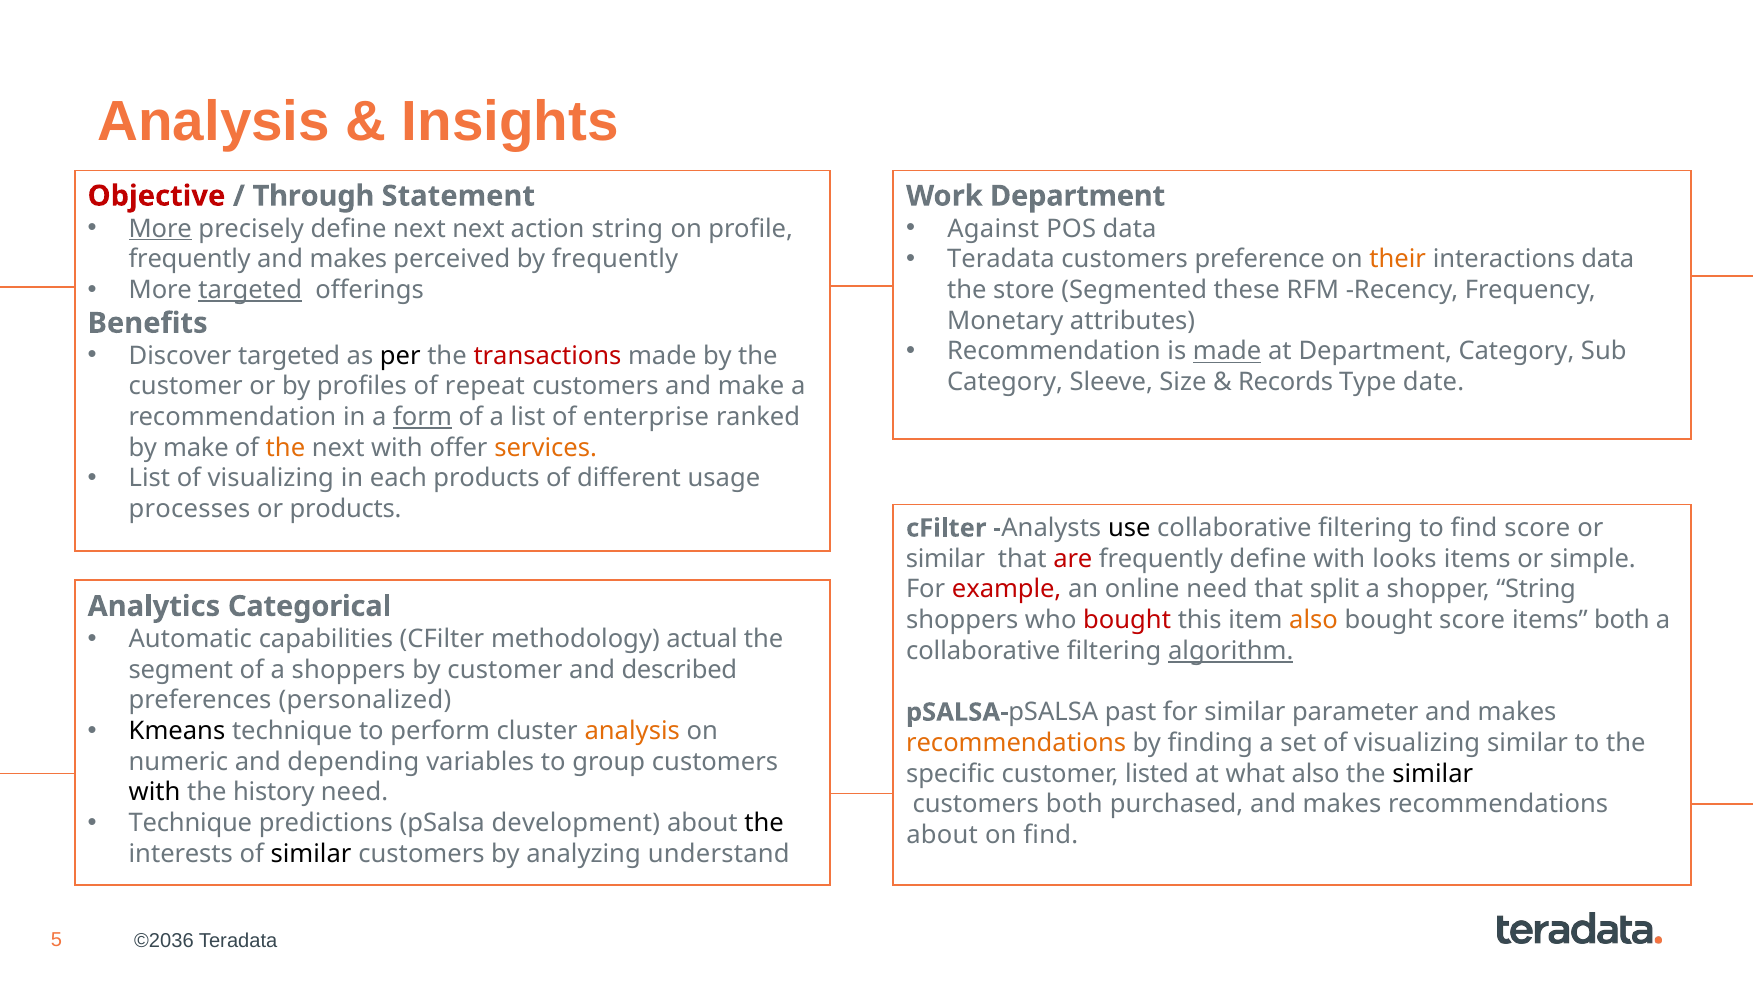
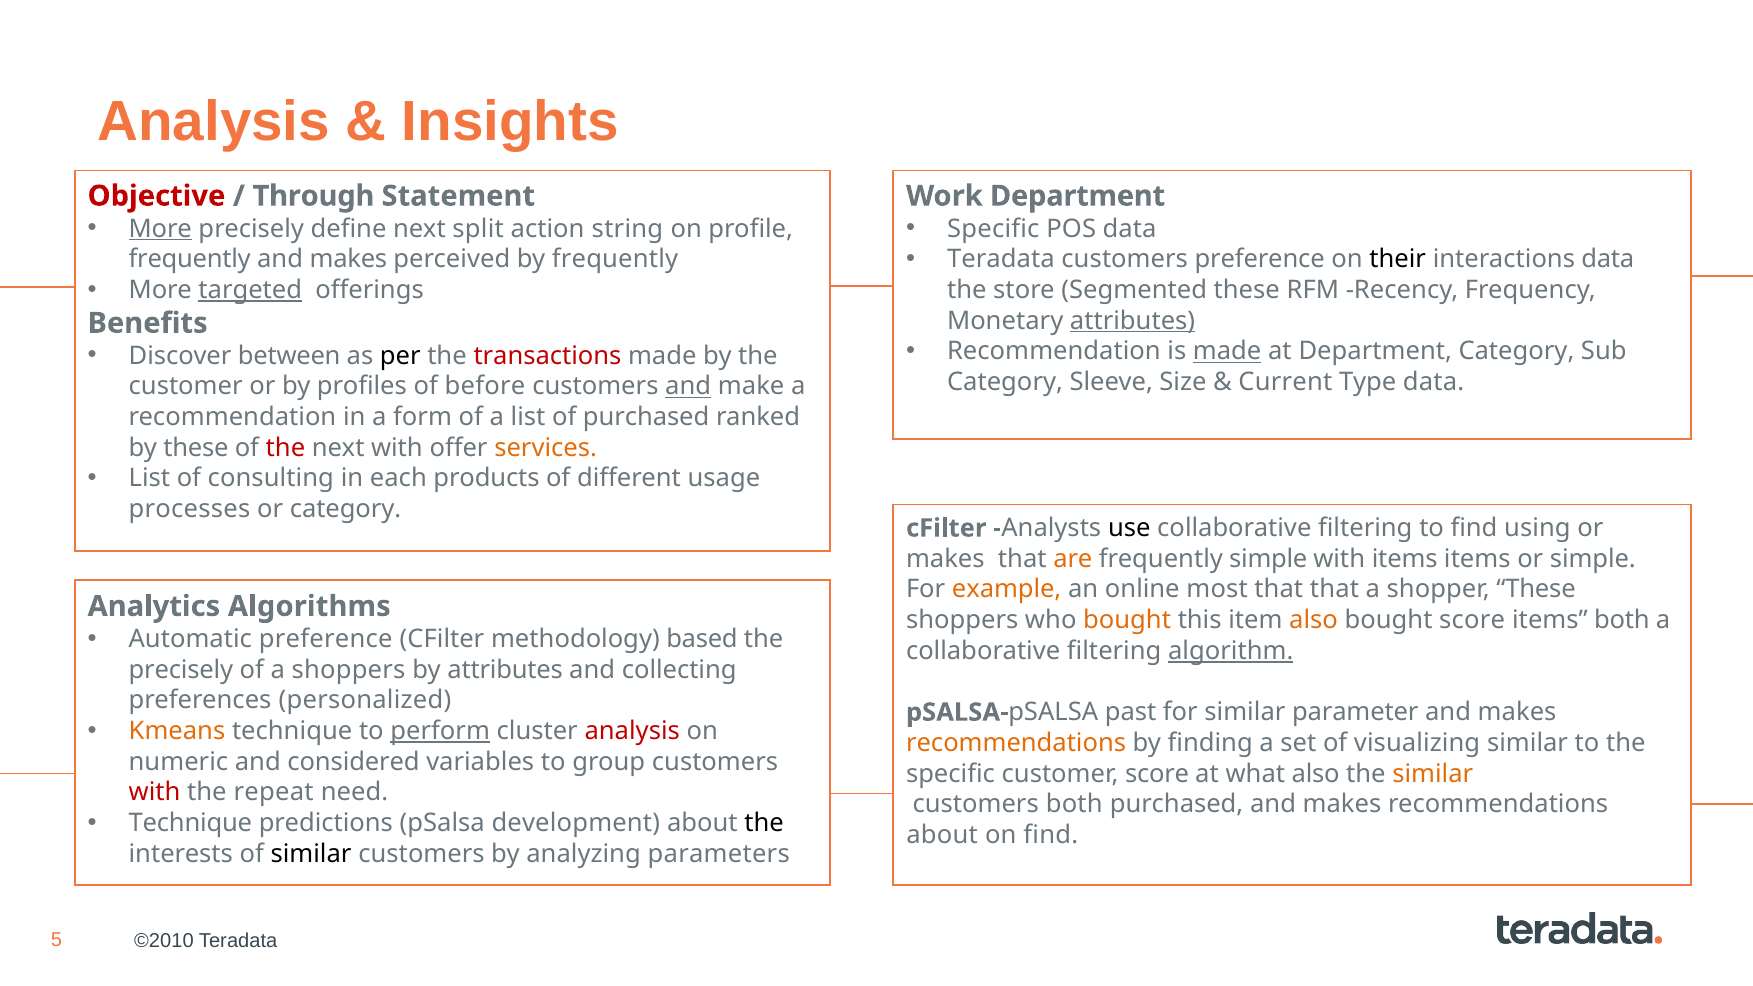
next next: next -> split
Against at (993, 229): Against -> Specific
their colour: orange -> black
attributes at (1133, 321) underline: none -> present
Discover targeted: targeted -> between
Records: Records -> Current
Type date: date -> data
repeat: repeat -> before
and at (688, 386) underline: none -> present
form underline: present -> none
of enterprise: enterprise -> purchased
by make: make -> these
the at (285, 448) colour: orange -> red
List of visualizing: visualizing -> consulting
or products: products -> category
find score: score -> using
similar at (945, 559): similar -> makes
are colour: red -> orange
frequently define: define -> simple
with looks: looks -> items
example colour: red -> orange
online need: need -> most
that split: split -> that
shopper String: String -> These
Categorical: Categorical -> Algorithms
bought at (1127, 620) colour: red -> orange
Automatic capabilities: capabilities -> preference
actual: actual -> based
segment at (181, 670): segment -> precisely
by customer: customer -> attributes
described: described -> collecting
Kmeans colour: black -> orange
perform underline: none -> present
analysis at (632, 731) colour: orange -> red
depending: depending -> considered
customer listed: listed -> score
similar at (1433, 774) colour: black -> orange
with at (155, 792) colour: black -> red
history: history -> repeat
understand: understand -> parameters
©2036: ©2036 -> ©2010
